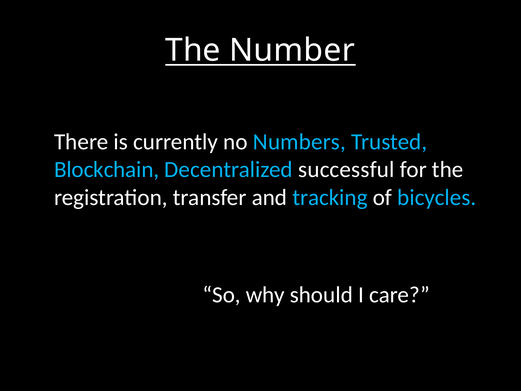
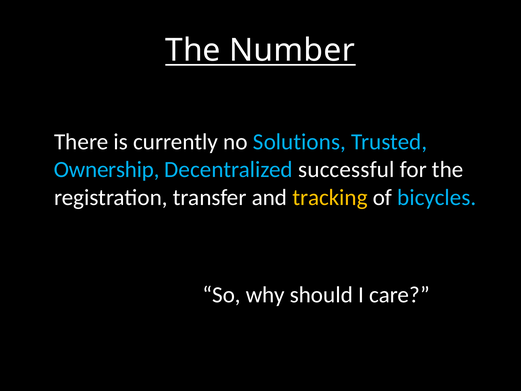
Numbers: Numbers -> Solutions
Blockchain: Blockchain -> Ownership
tracking colour: light blue -> yellow
